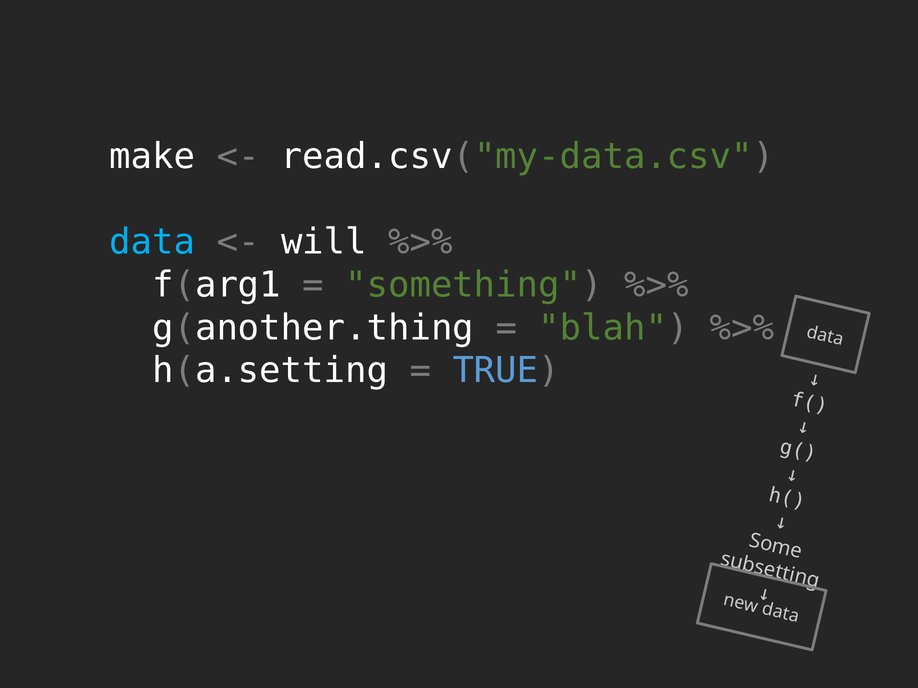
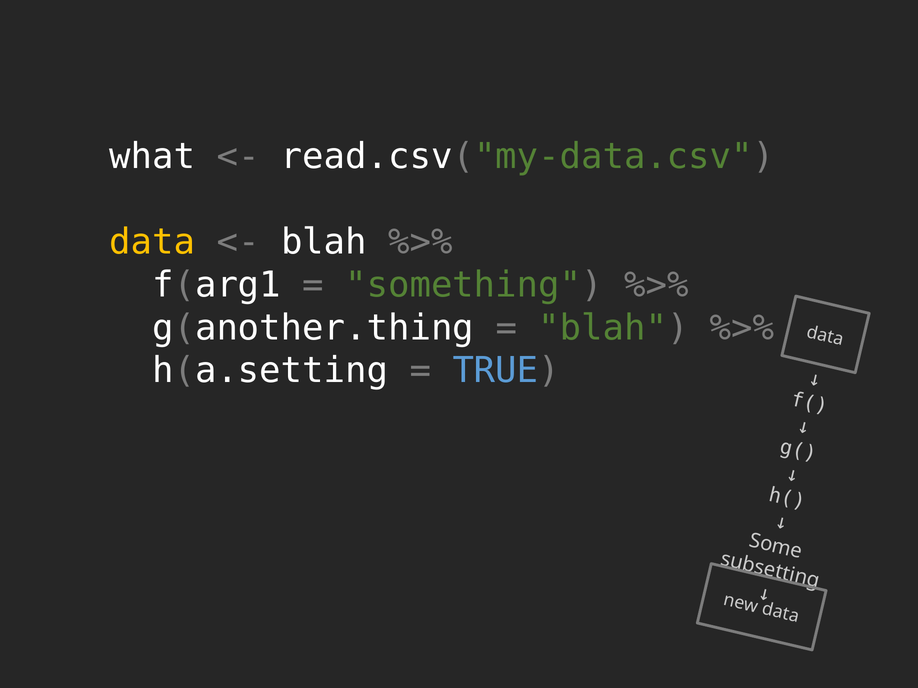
make: make -> what
data at (152, 242) colour: light blue -> yellow
will at (324, 242): will -> blah
